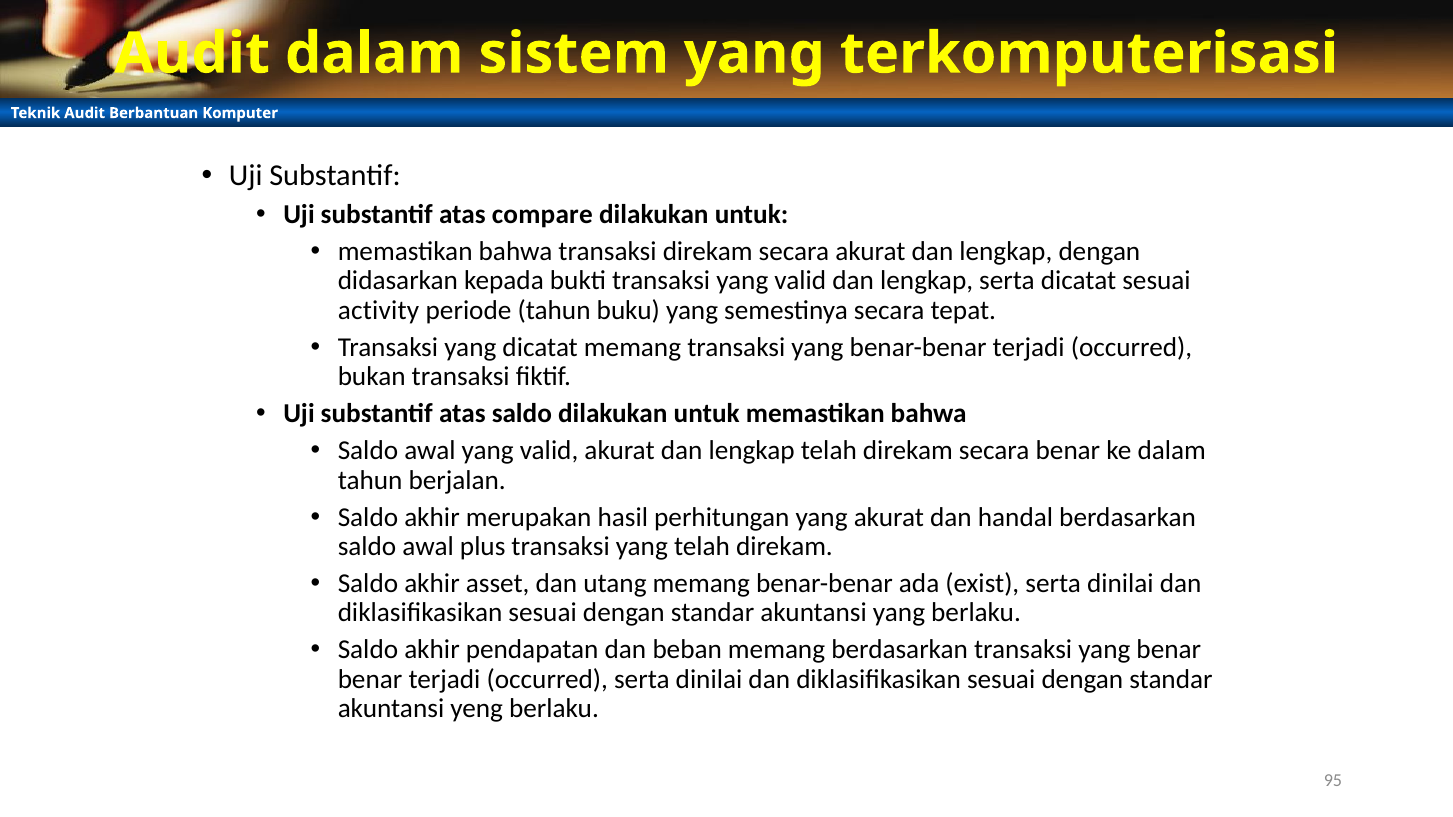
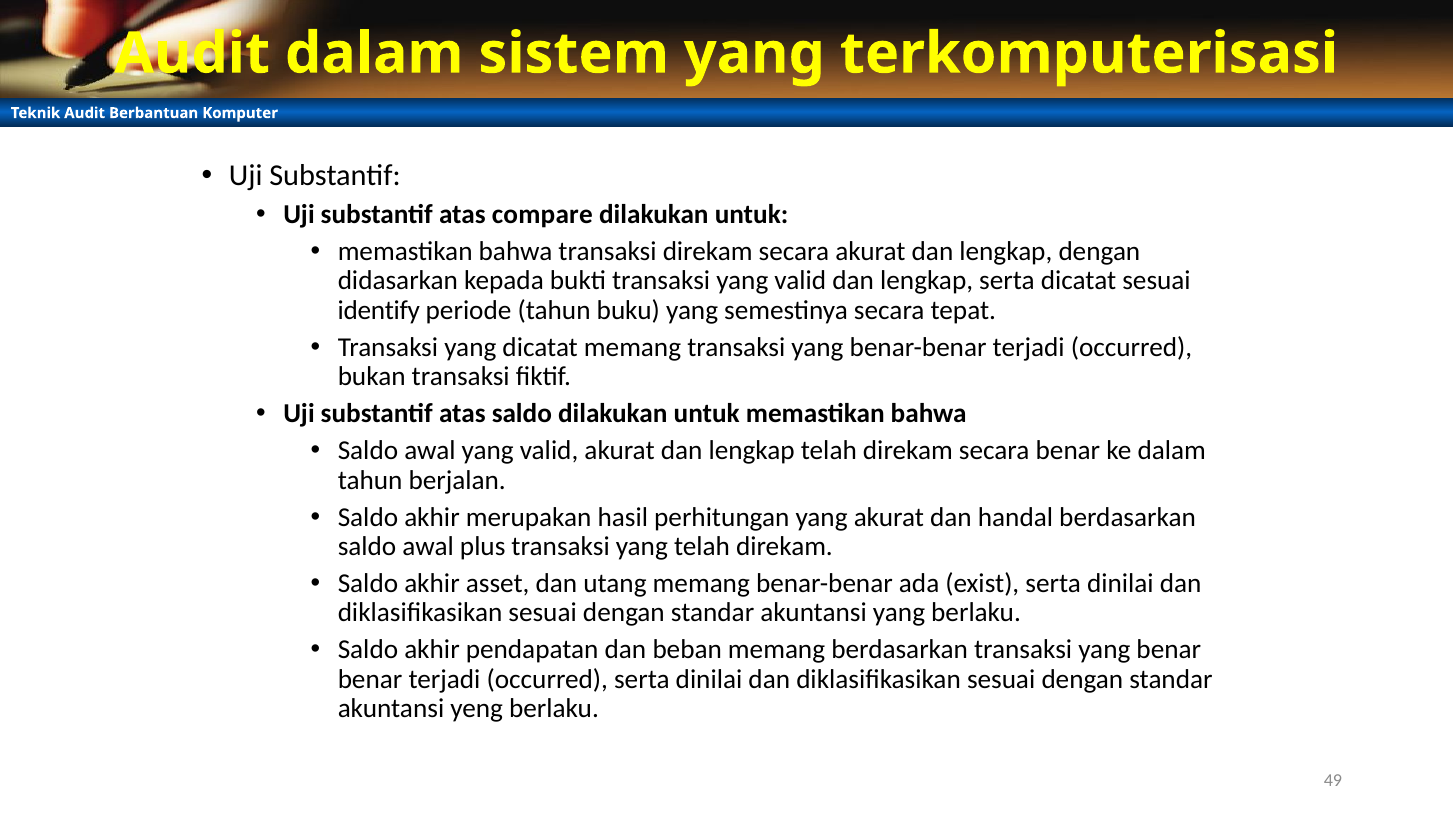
activity: activity -> identify
95: 95 -> 49
